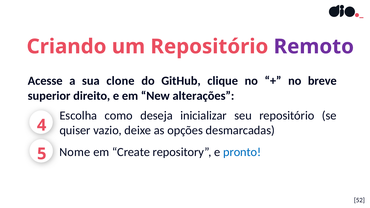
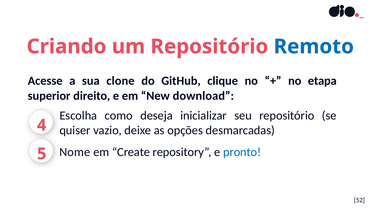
Remoto colour: purple -> blue
breve: breve -> etapa
alterações: alterações -> download
